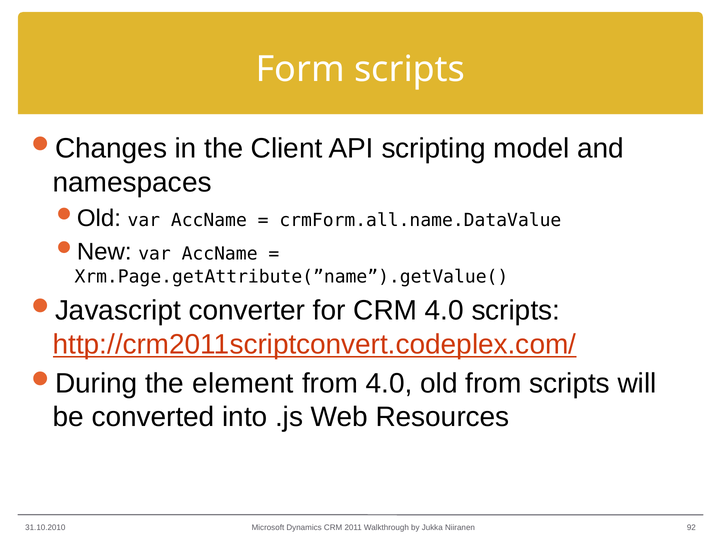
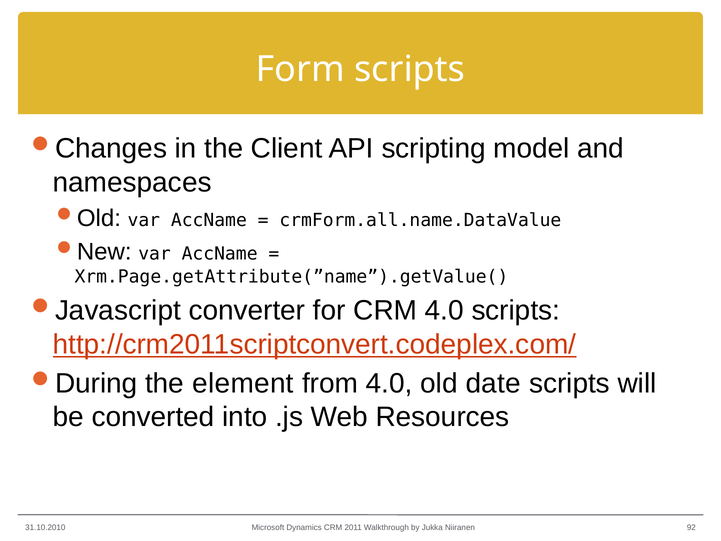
old from: from -> date
